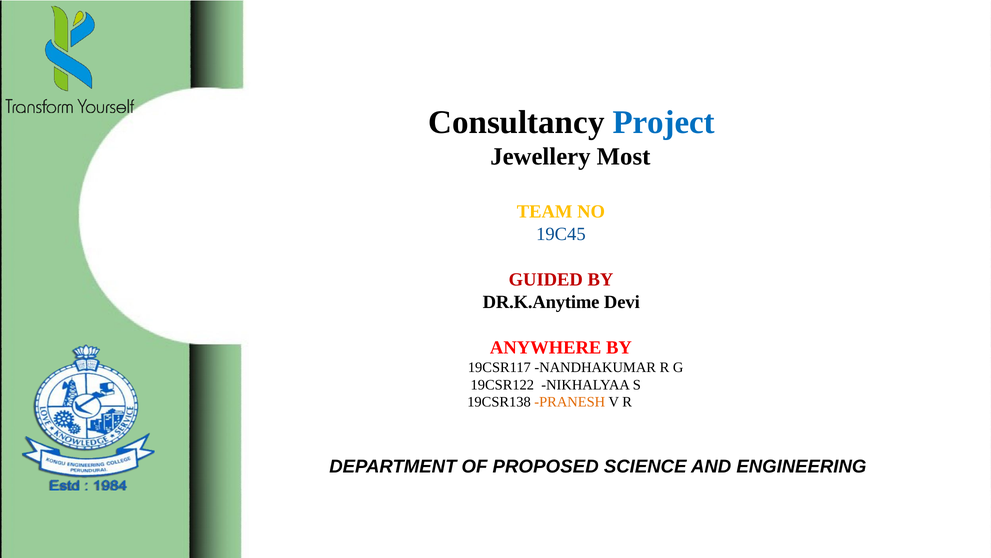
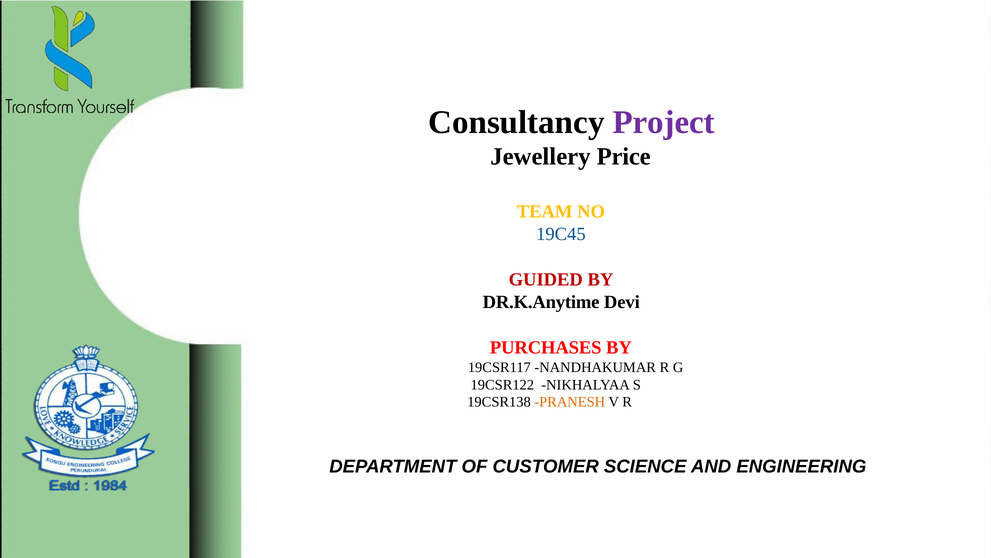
Project colour: blue -> purple
Most: Most -> Price
ANYWHERE: ANYWHERE -> PURCHASES
PROPOSED: PROPOSED -> CUSTOMER
